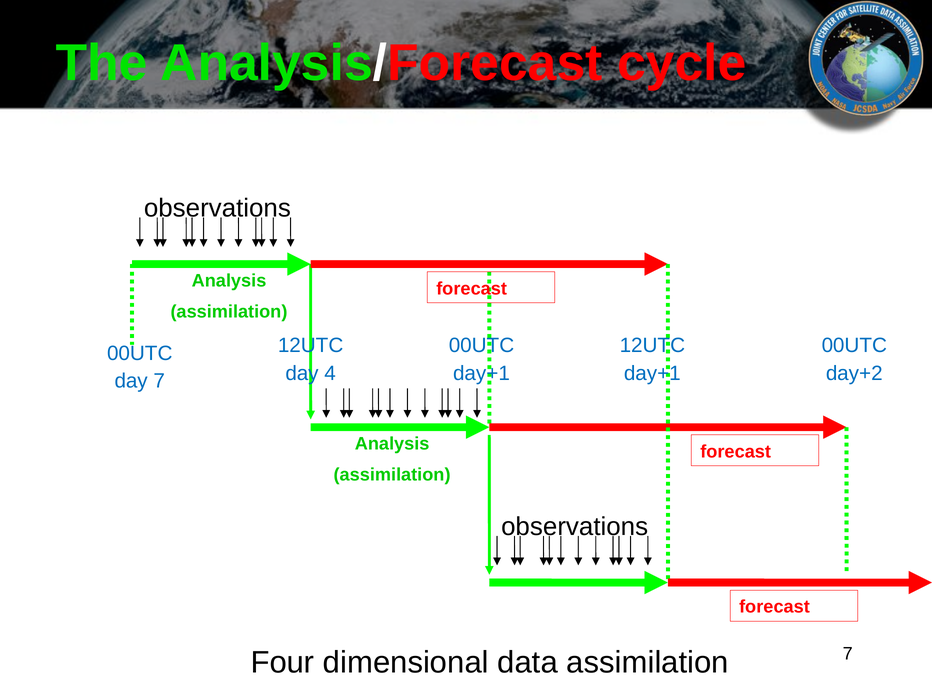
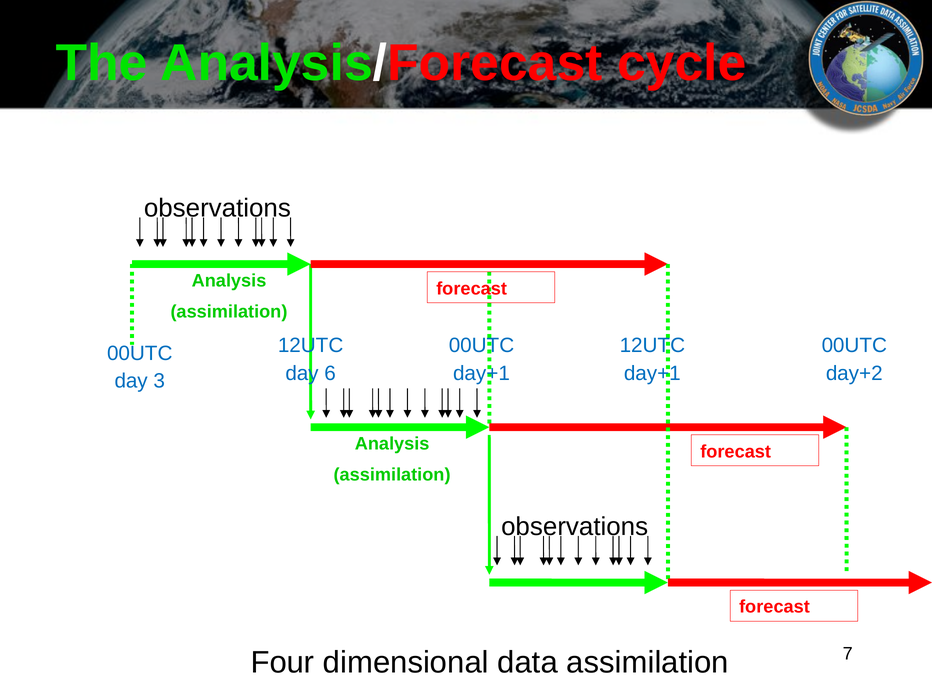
4: 4 -> 6
day 7: 7 -> 3
